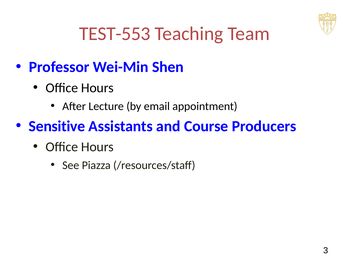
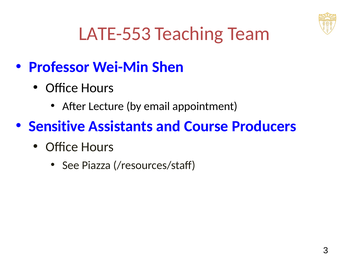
TEST-553: TEST-553 -> LATE-553
